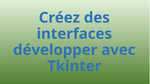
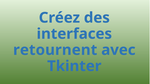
développer: développer -> retournent
